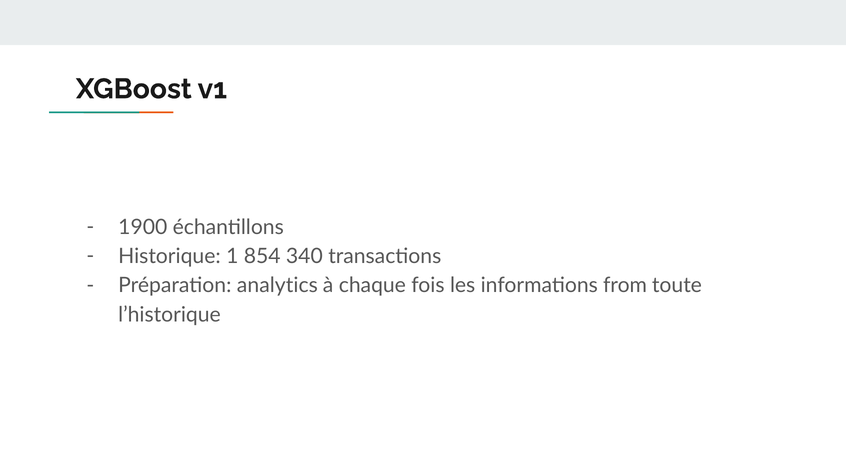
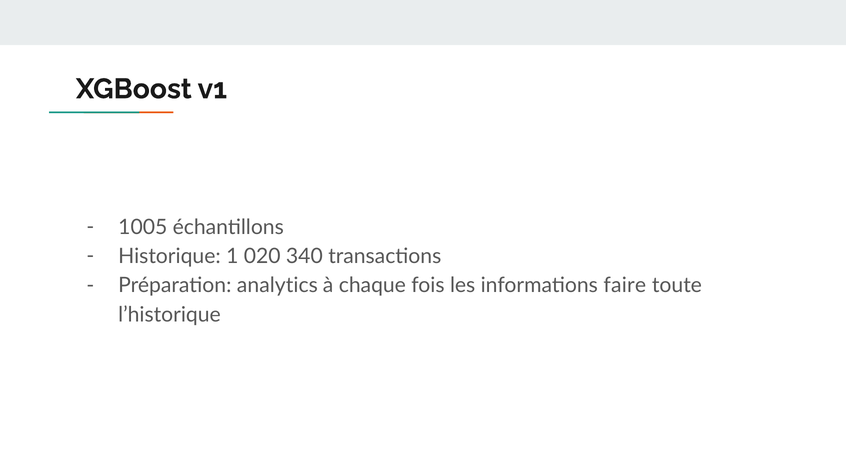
1900: 1900 -> 1005
854: 854 -> 020
from: from -> faire
